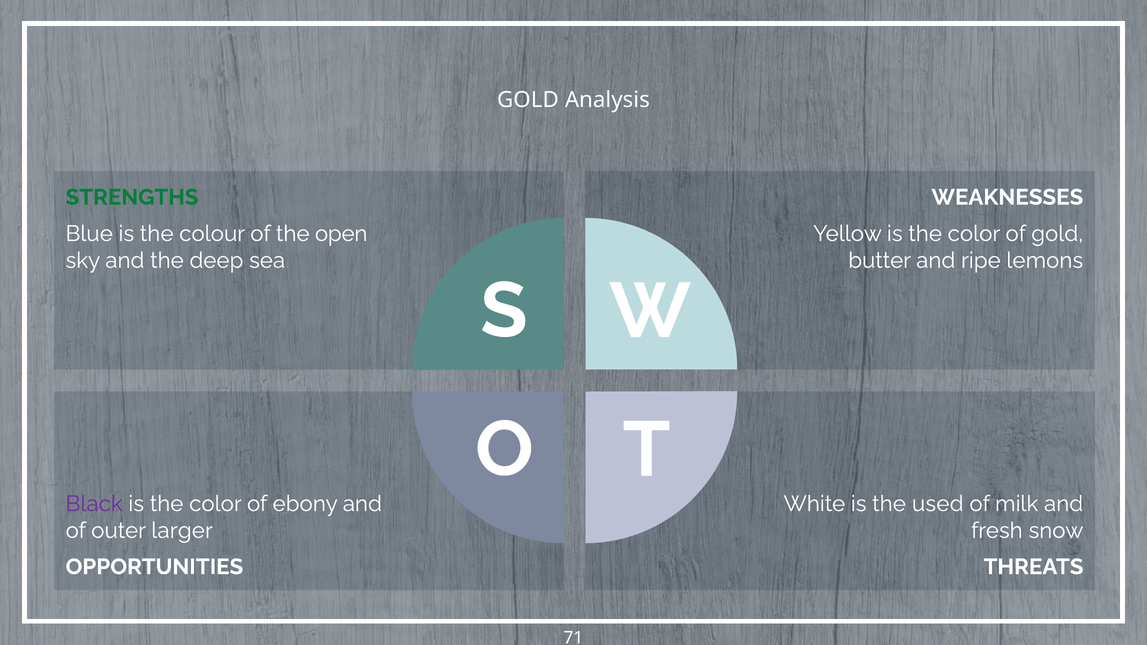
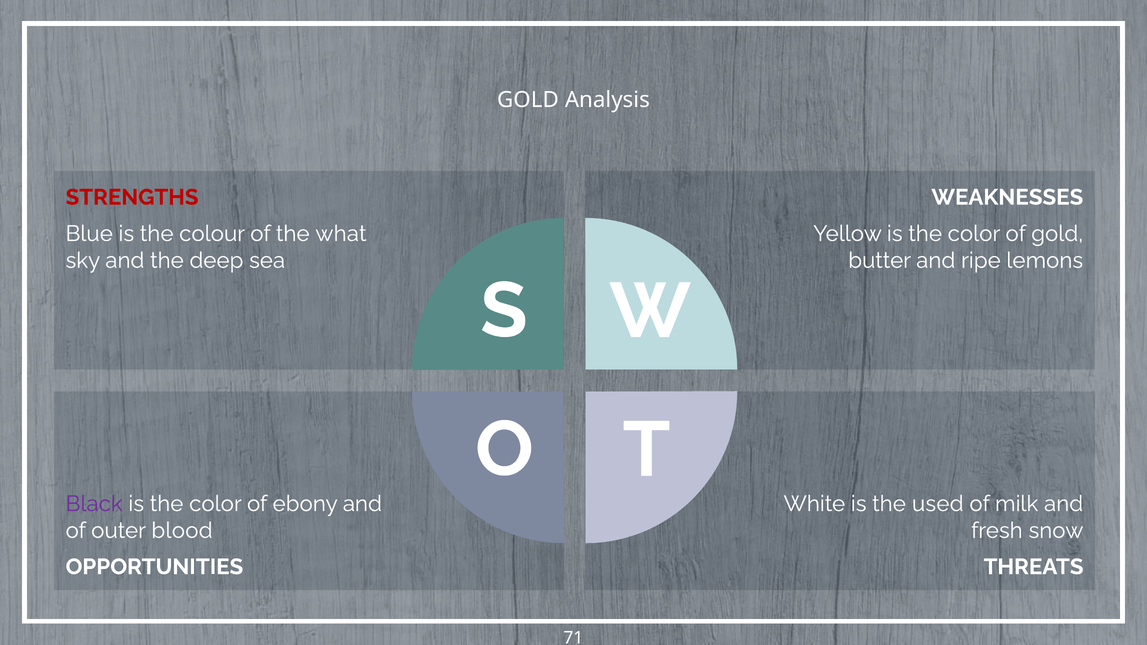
STRENGTHS colour: green -> red
open: open -> what
larger: larger -> blood
